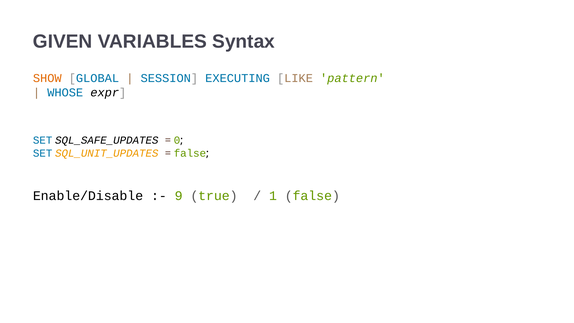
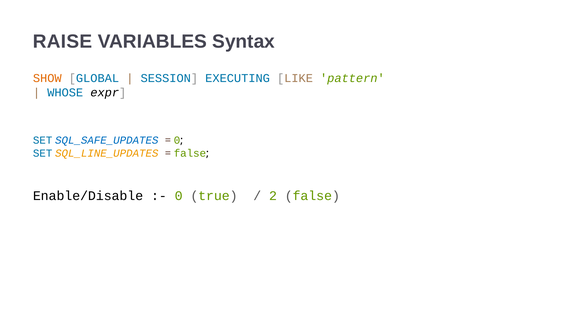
GIVEN: GIVEN -> RAISE
SQL_SAFE_UPDATES colour: black -> blue
SQL_UNIT_UPDATES: SQL_UNIT_UPDATES -> SQL_LINE_UPDATES
9 at (179, 196): 9 -> 0
1: 1 -> 2
